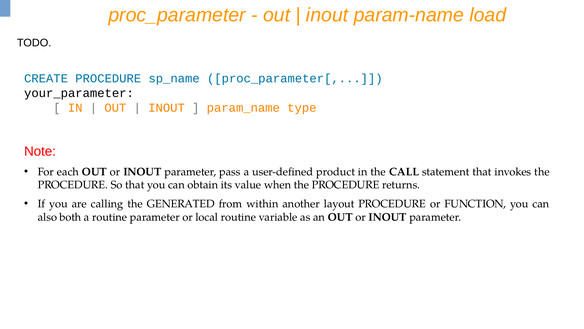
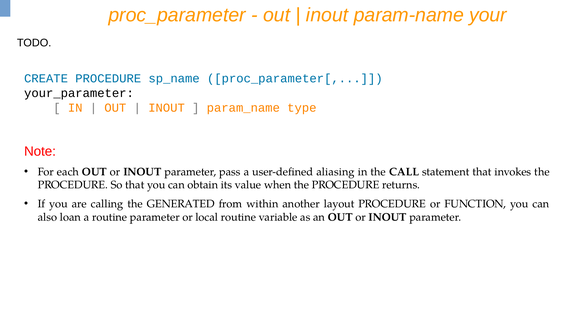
load: load -> your
product: product -> aliasing
both: both -> loan
